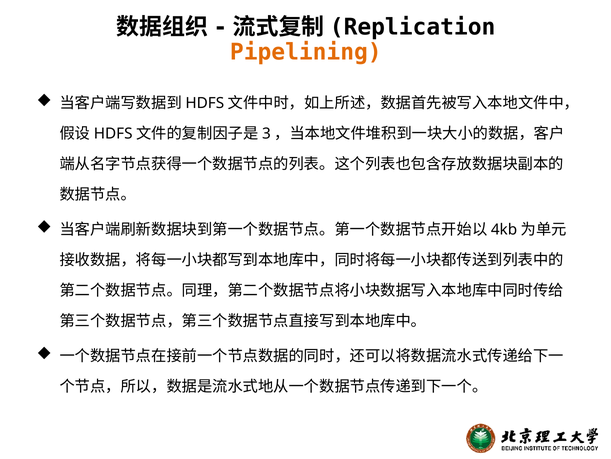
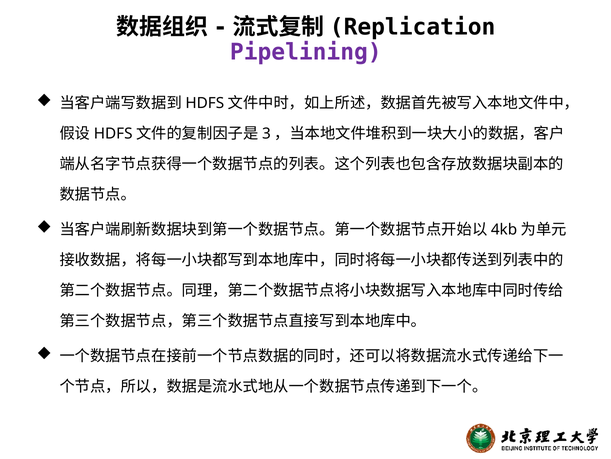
Pipelining colour: orange -> purple
